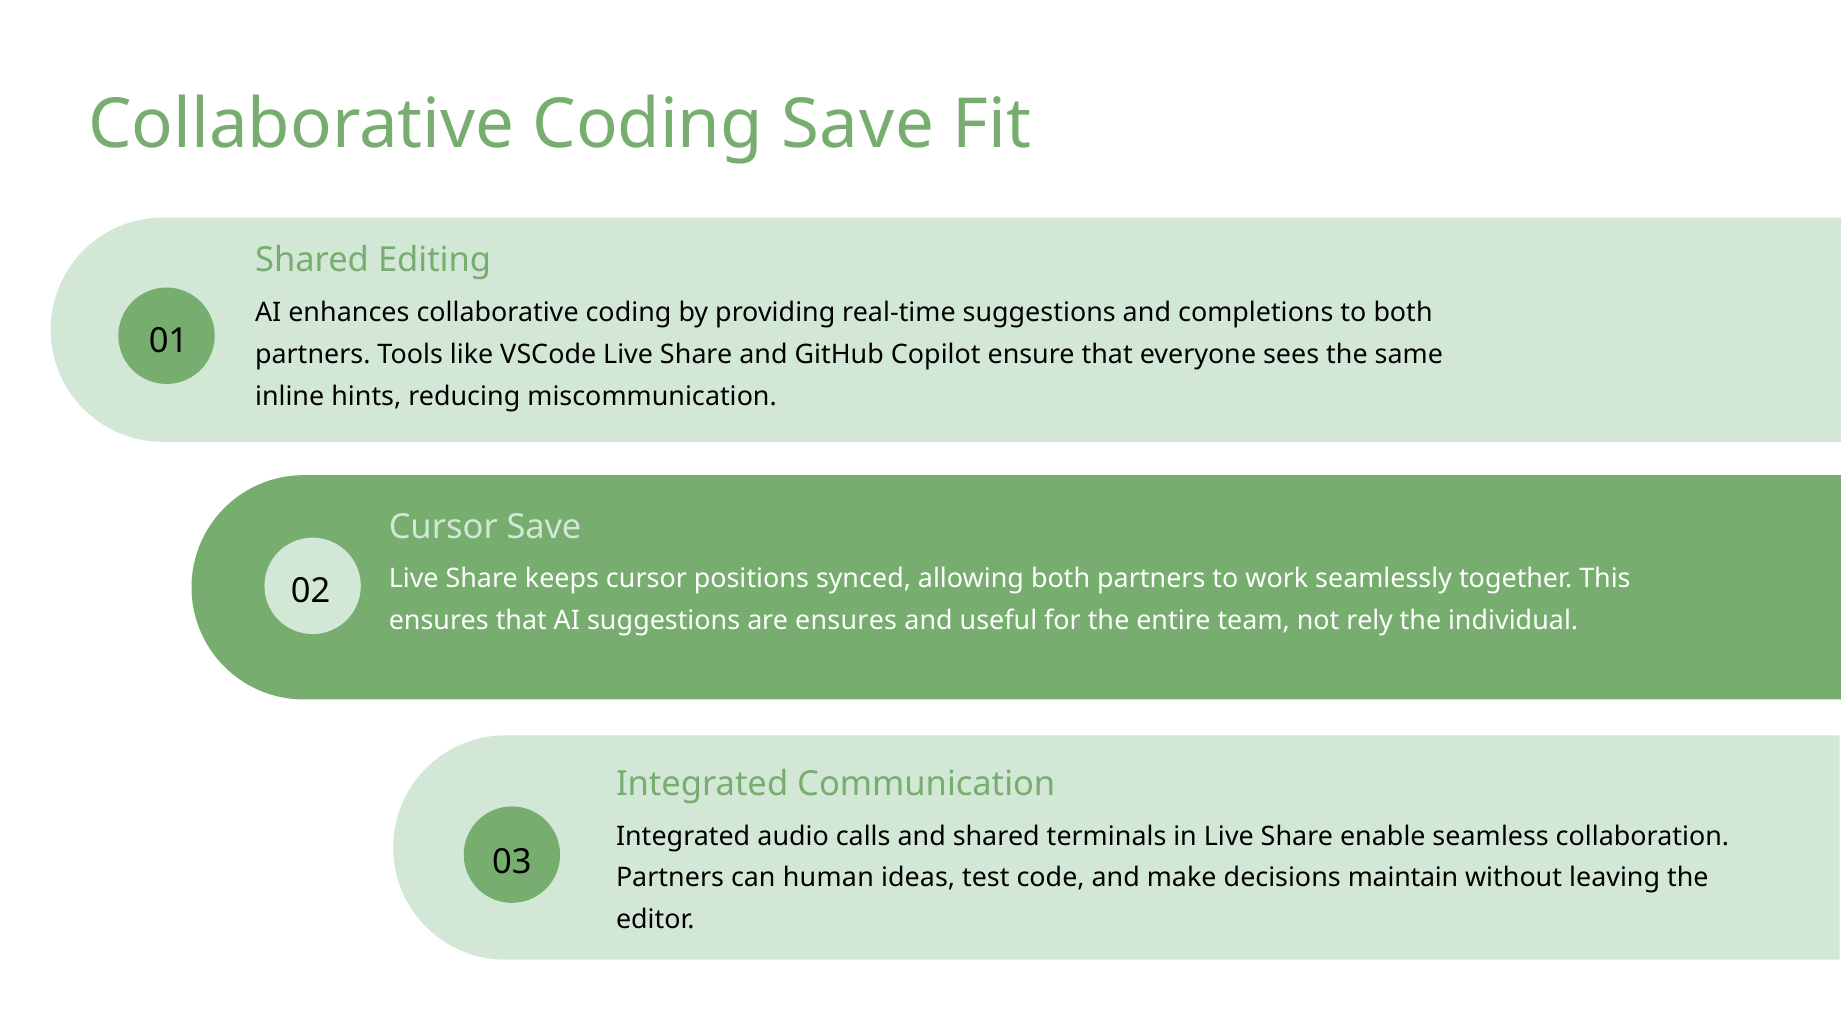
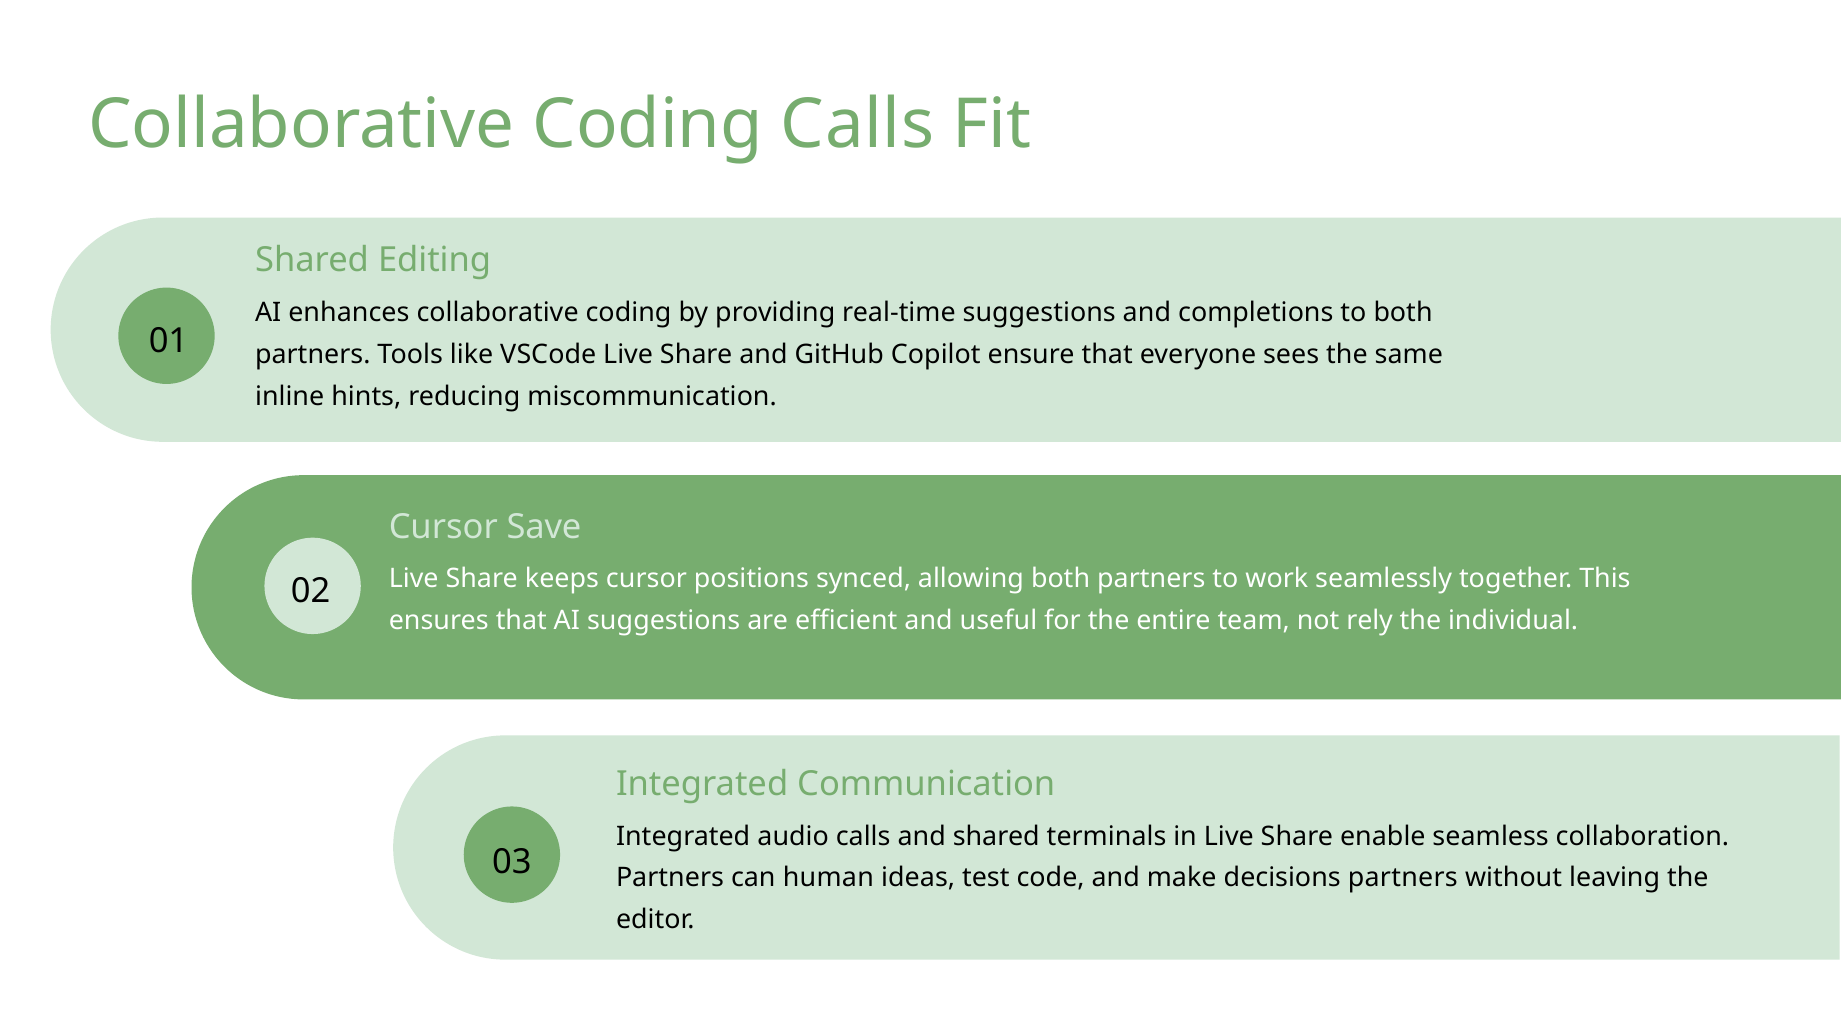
Coding Save: Save -> Calls
are ensures: ensures -> efficient
decisions maintain: maintain -> partners
